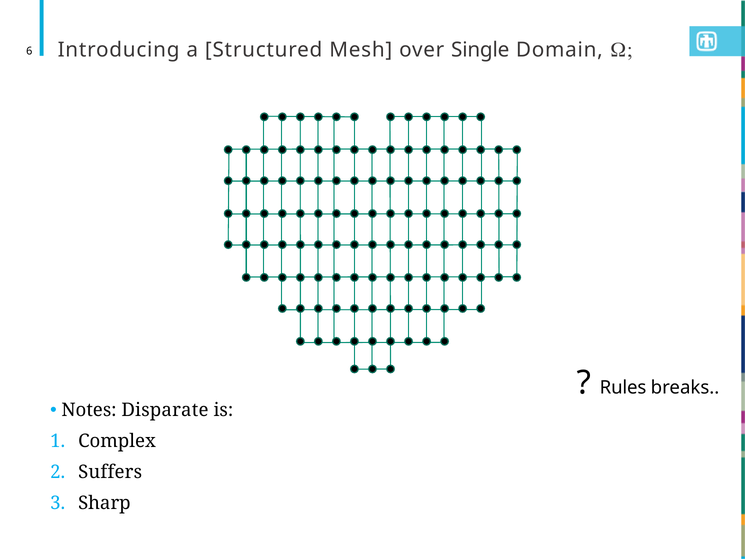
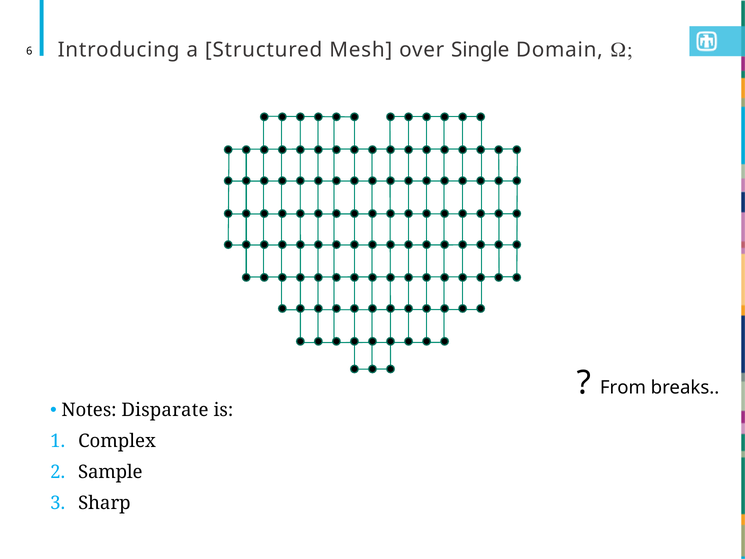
Rules: Rules -> From
Suffers: Suffers -> Sample
